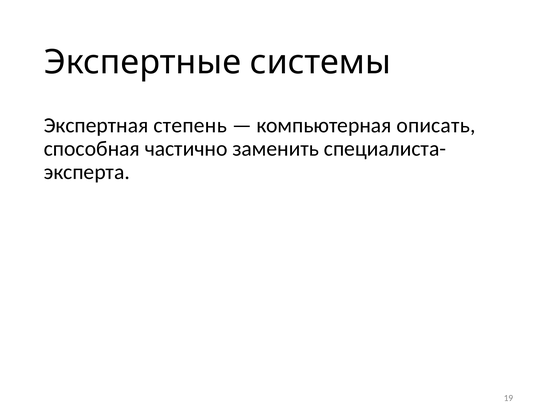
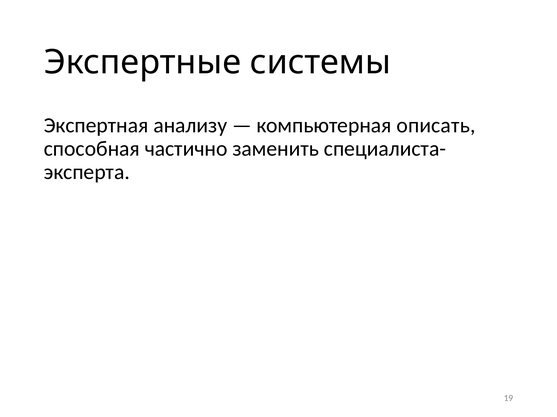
степень: степень -> анализу
